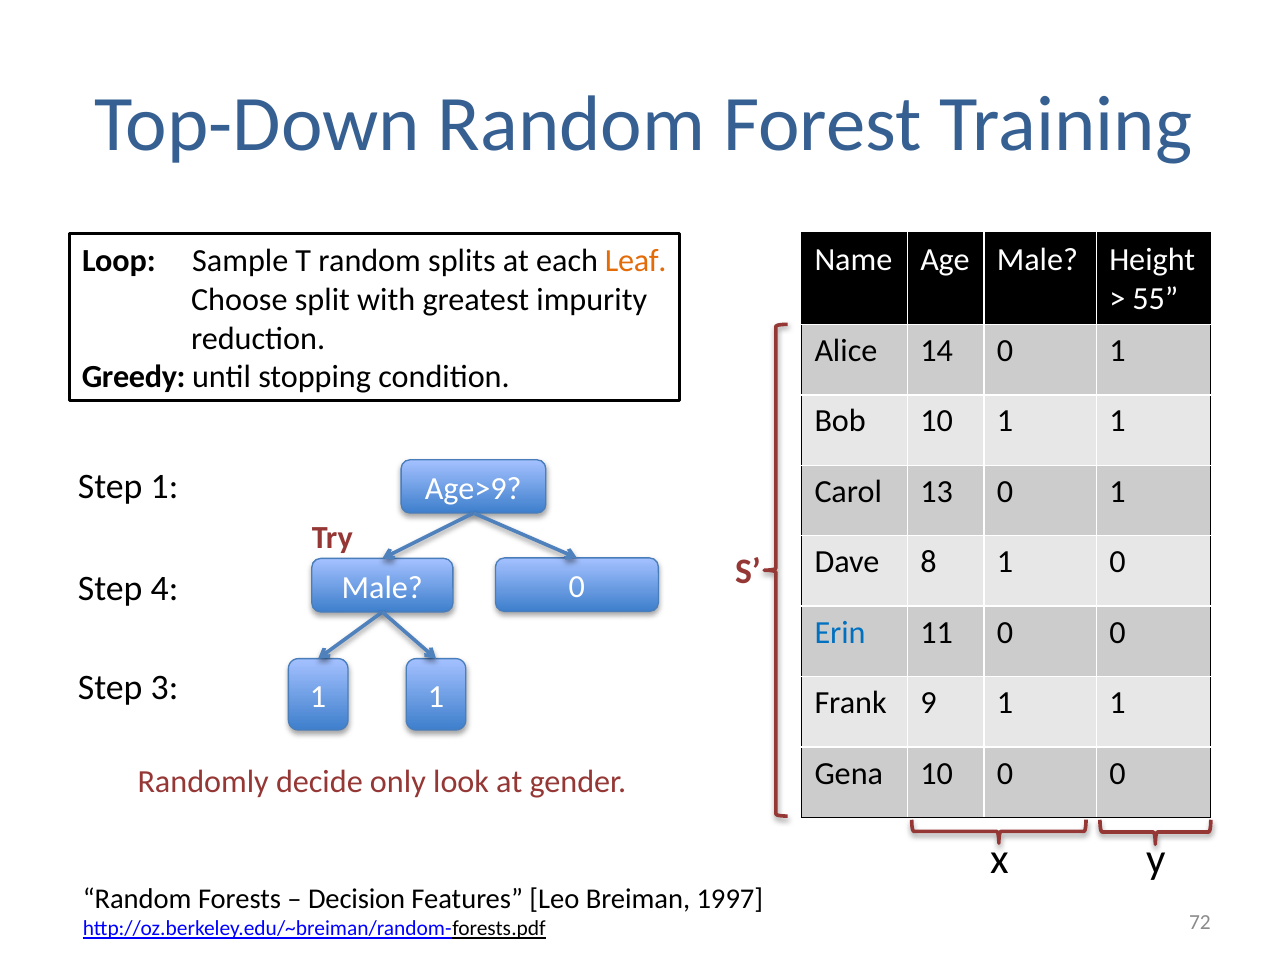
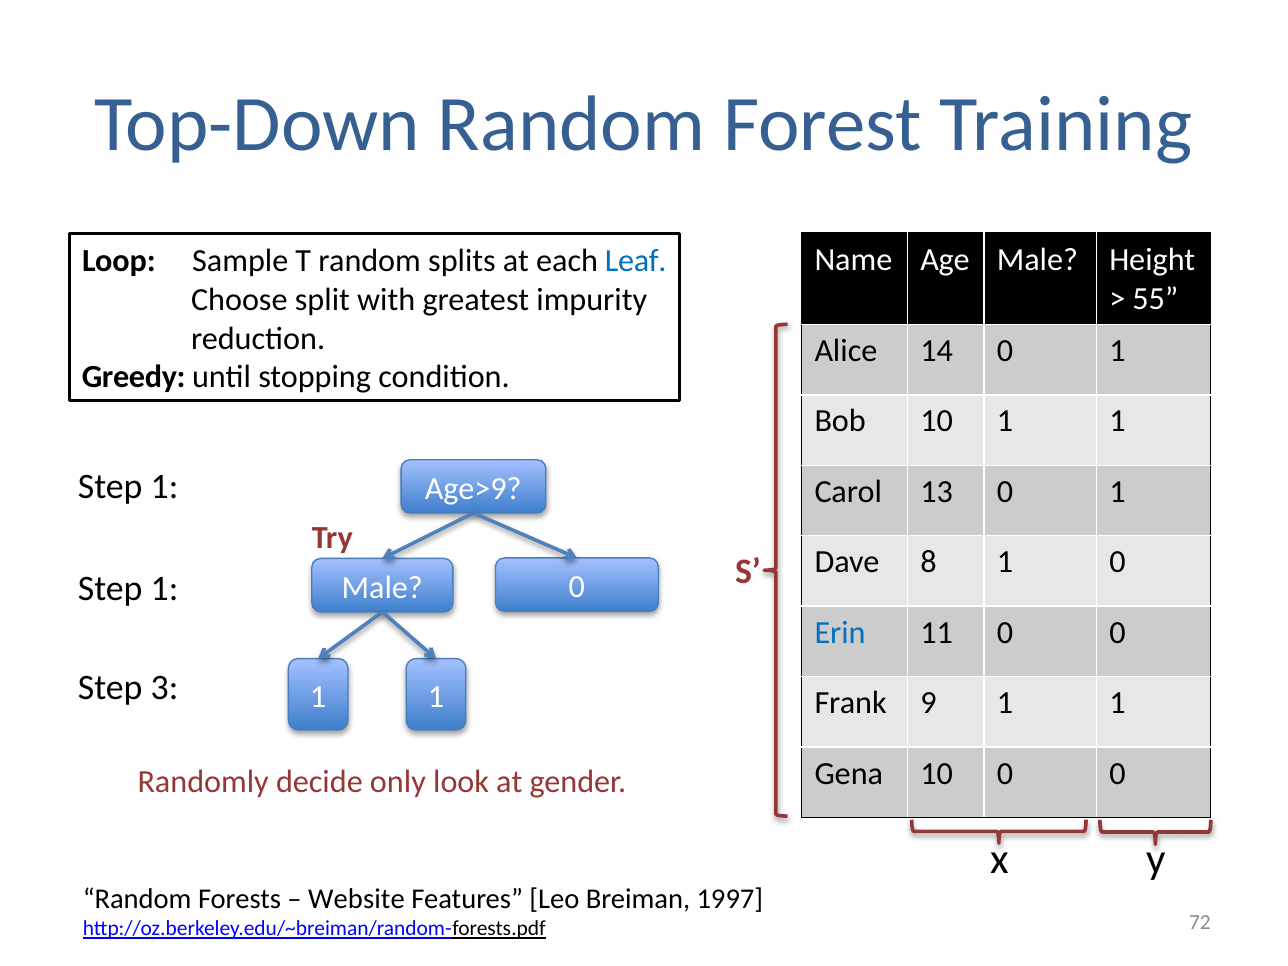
Leaf colour: orange -> blue
4 at (165, 588): 4 -> 1
Decision: Decision -> Website
